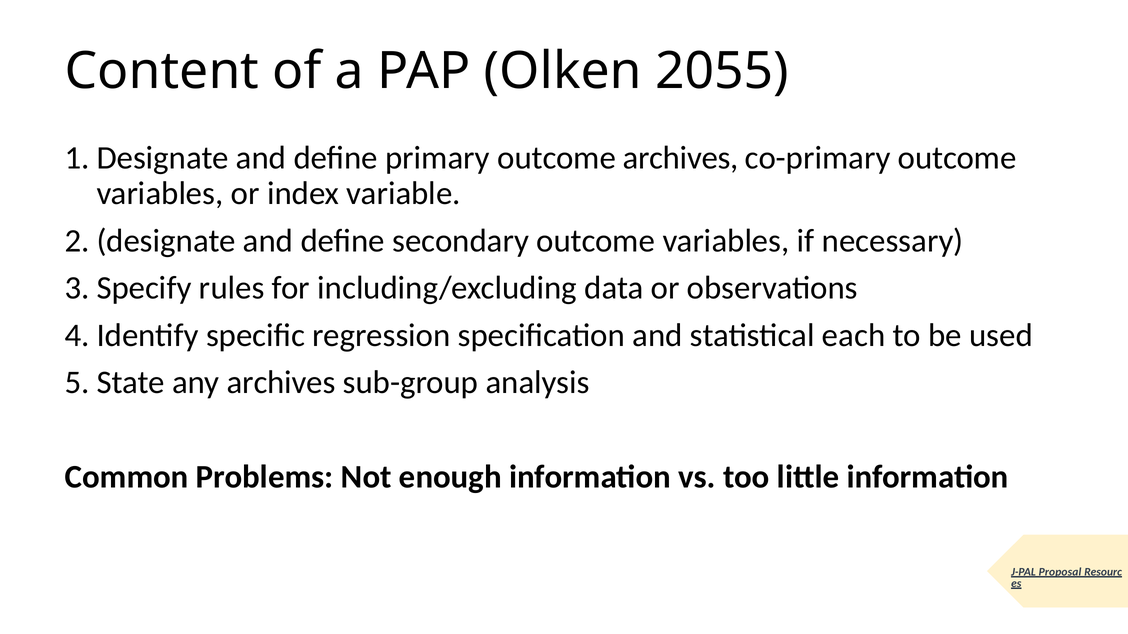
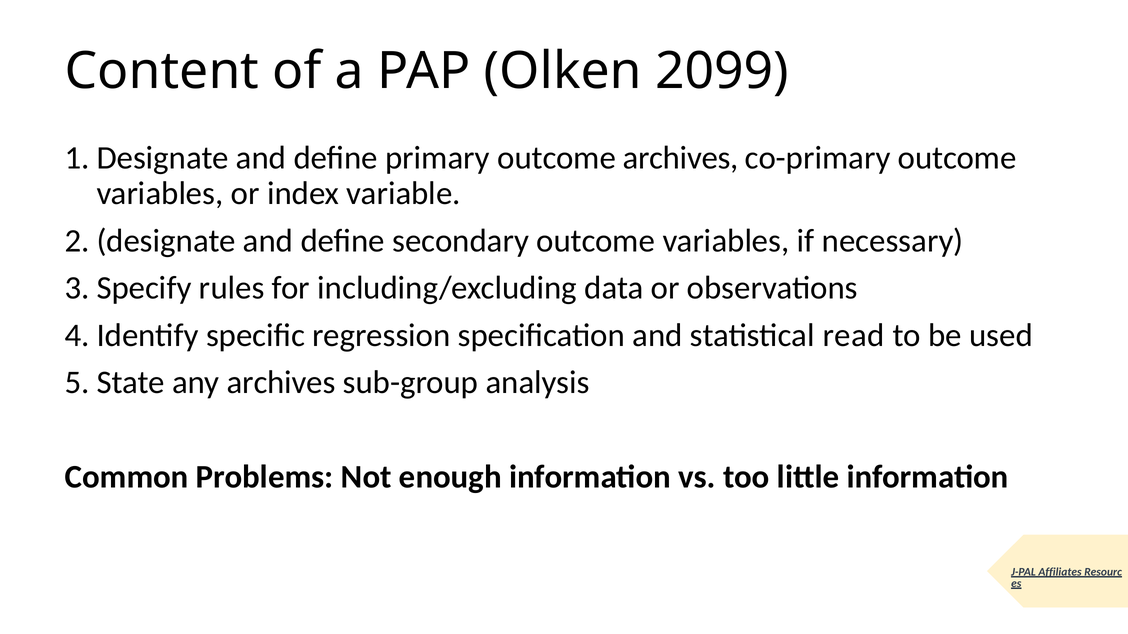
2055: 2055 -> 2099
each: each -> read
Proposal: Proposal -> Affiliates
